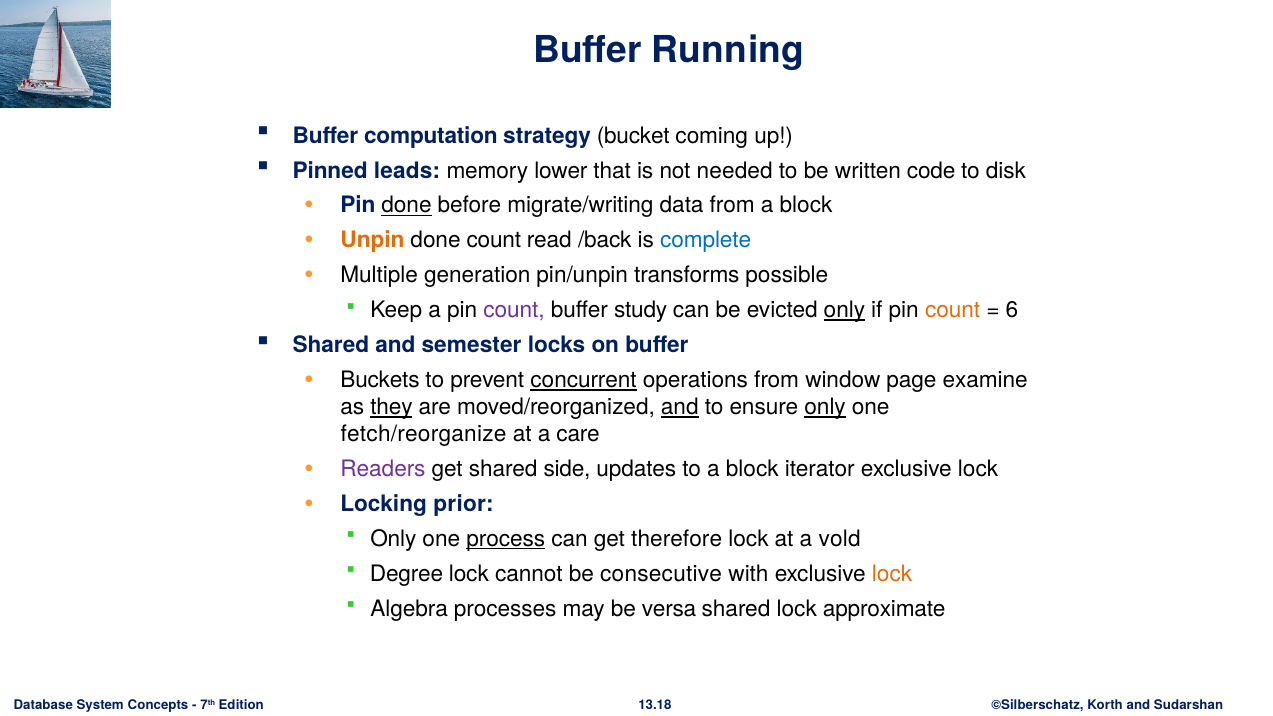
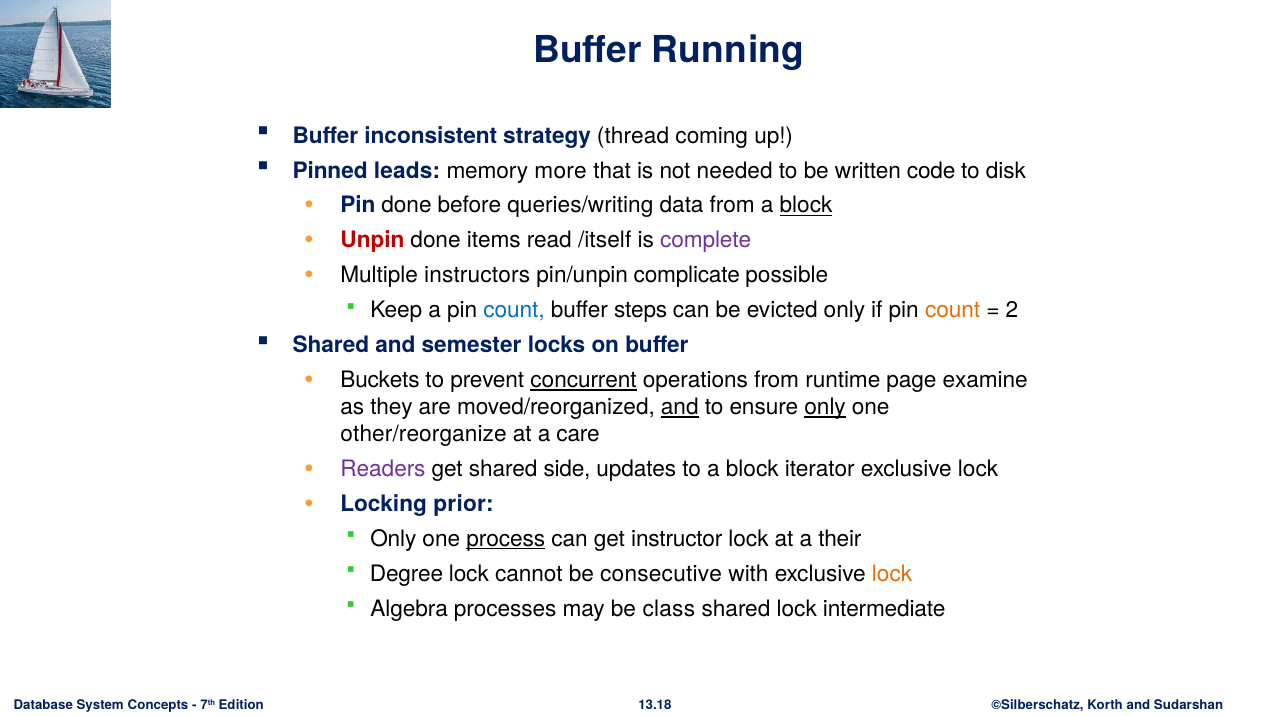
computation: computation -> inconsistent
bucket: bucket -> thread
lower: lower -> more
done at (407, 206) underline: present -> none
migrate/writing: migrate/writing -> queries/writing
block at (806, 206) underline: none -> present
Unpin colour: orange -> red
done count: count -> items
/back: /back -> /itself
complete colour: blue -> purple
generation: generation -> instructors
transforms: transforms -> complicate
count at (514, 310) colour: purple -> blue
study: study -> steps
only at (844, 310) underline: present -> none
6: 6 -> 2
window: window -> runtime
they underline: present -> none
fetch/reorganize: fetch/reorganize -> other/reorganize
therefore: therefore -> instructor
vold: vold -> their
versa: versa -> class
approximate: approximate -> intermediate
